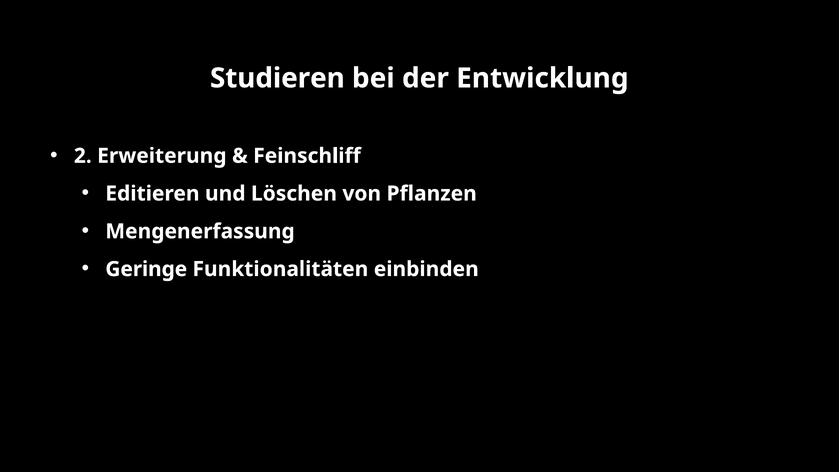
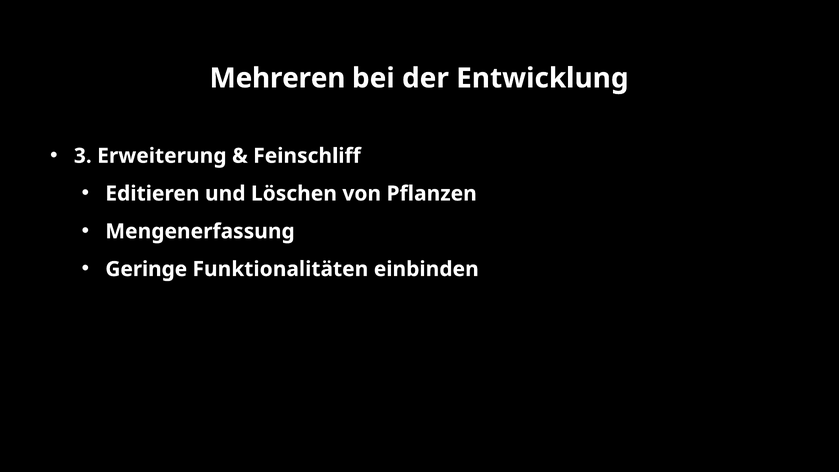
Studieren: Studieren -> Mehreren
2: 2 -> 3
